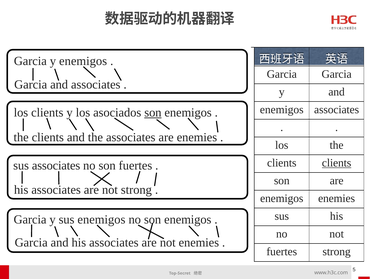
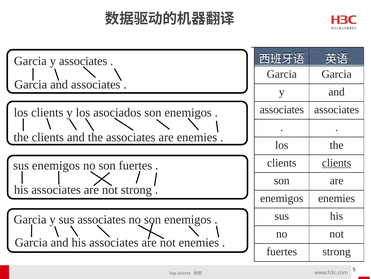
y enemigos: enemigos -> associates
enemigos at (282, 109): enemigos -> associates
son at (153, 112) underline: present -> none
sus associates: associates -> enemigos
sus enemigos: enemigos -> associates
